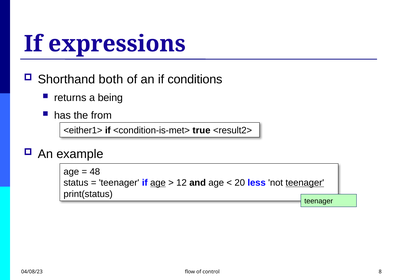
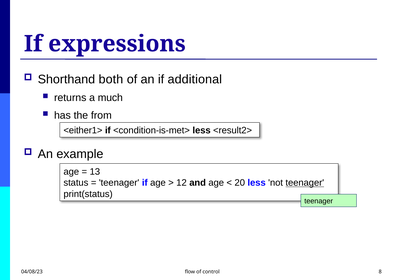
conditions: conditions -> additional
being: being -> much
<condition-is-met> true: true -> less
48: 48 -> 13
age at (158, 183) underline: present -> none
